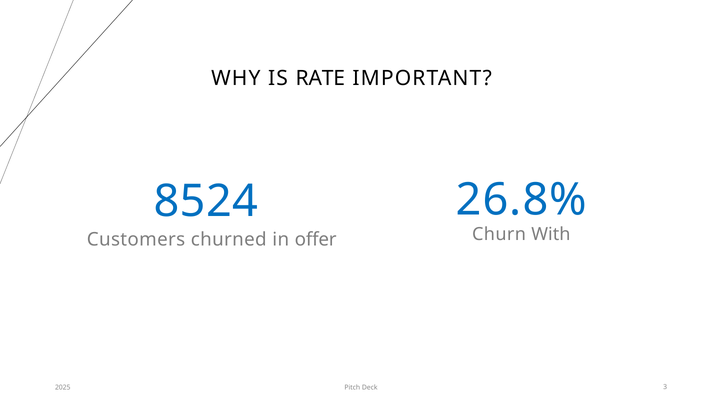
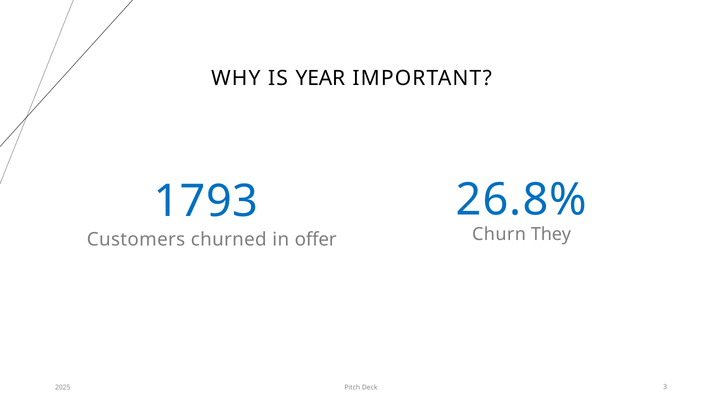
RATE: RATE -> YEAR
8524: 8524 -> 1793
With: With -> They
